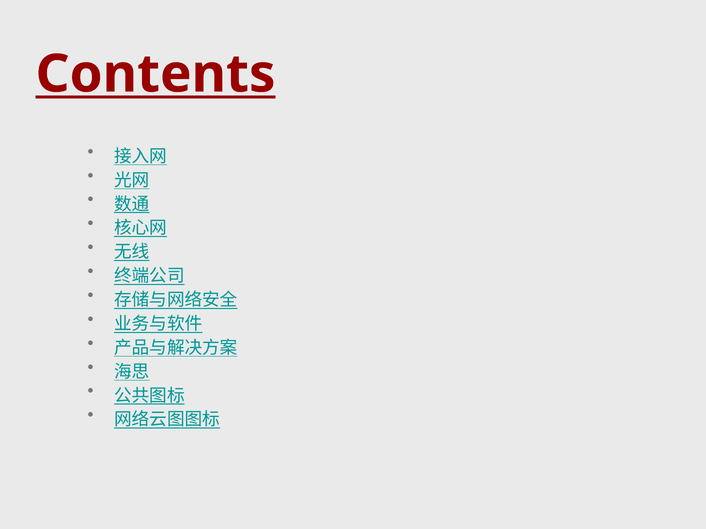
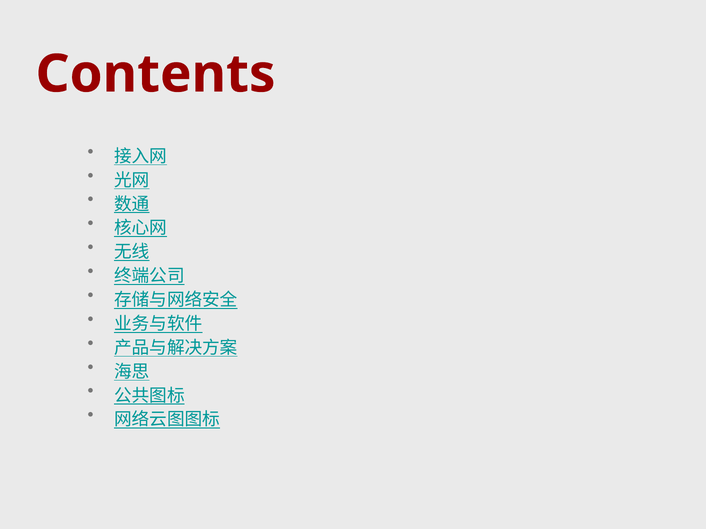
Contents underline: present -> none
